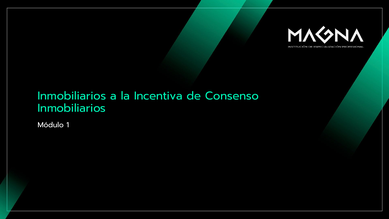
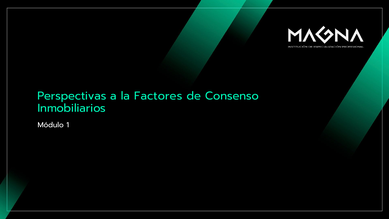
Inmobiliarios at (72, 96): Inmobiliarios -> Perspectivas
Incentiva: Incentiva -> Factores
